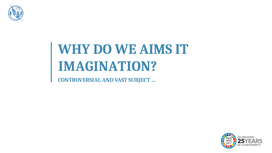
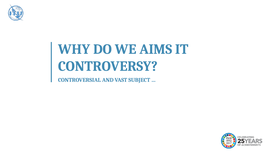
IMAGINATION: IMAGINATION -> CONTROVERSY
